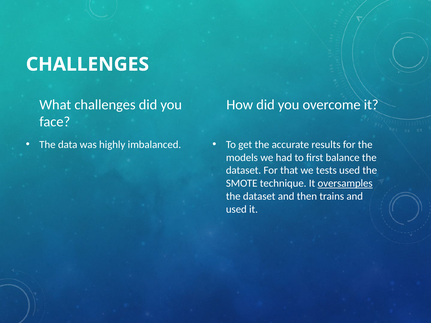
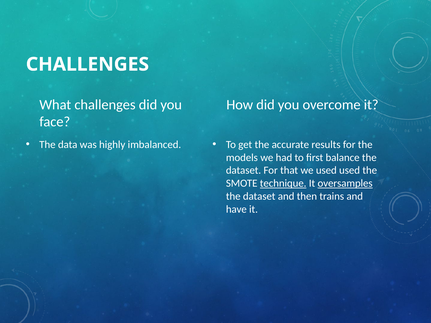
we tests: tests -> used
technique underline: none -> present
used at (236, 209): used -> have
